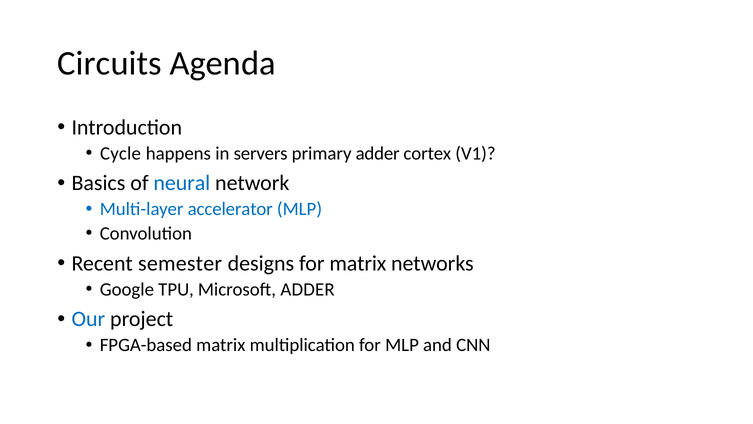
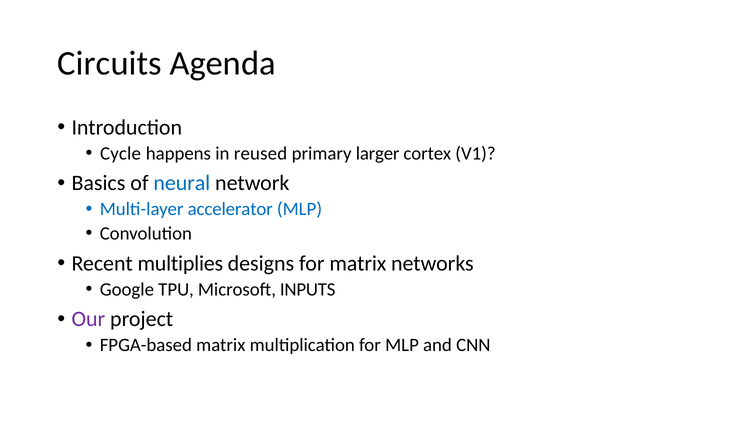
servers: servers -> reused
primary adder: adder -> larger
semester: semester -> multiplies
Microsoft ADDER: ADDER -> INPUTS
Our colour: blue -> purple
